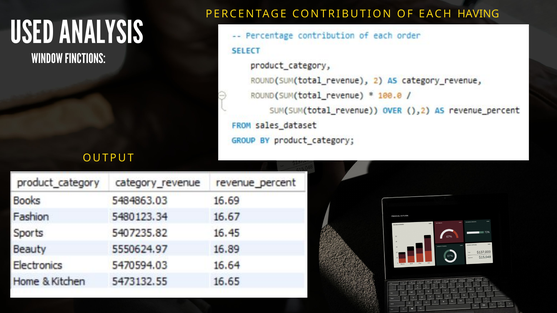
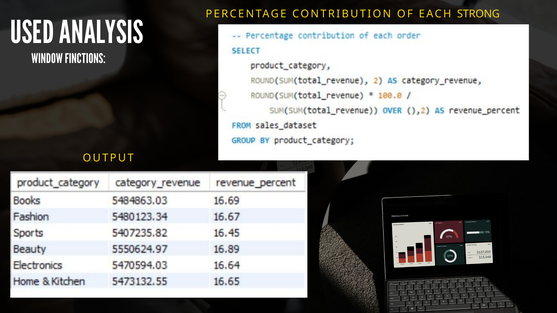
HAVING: HAVING -> STRONG
